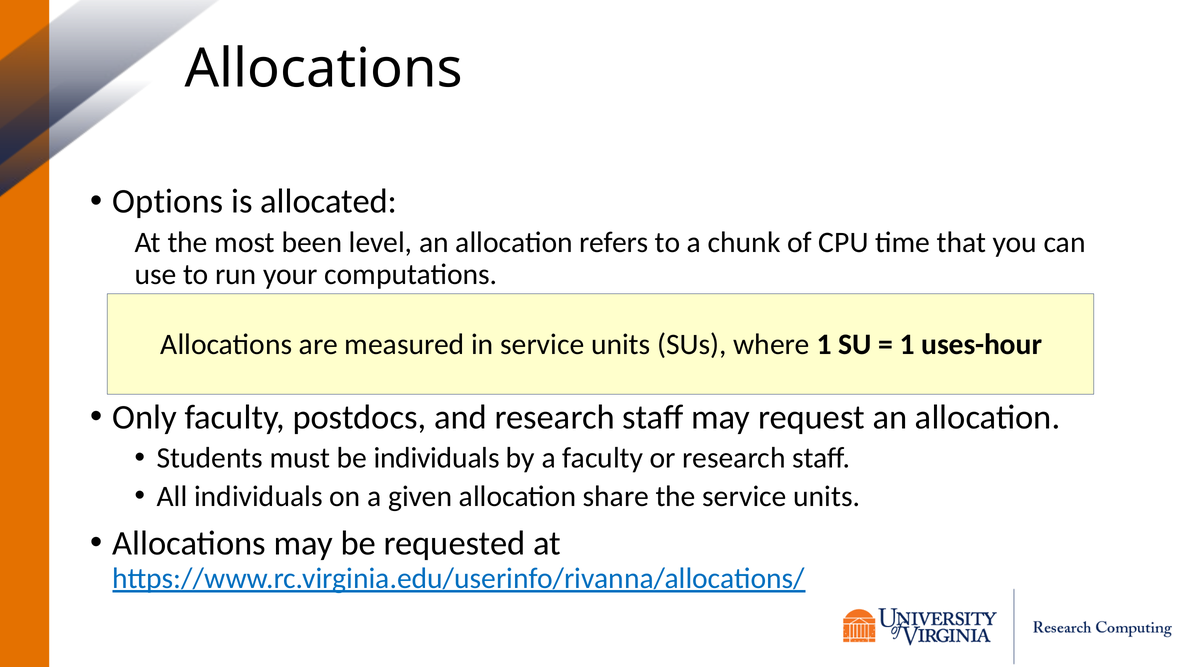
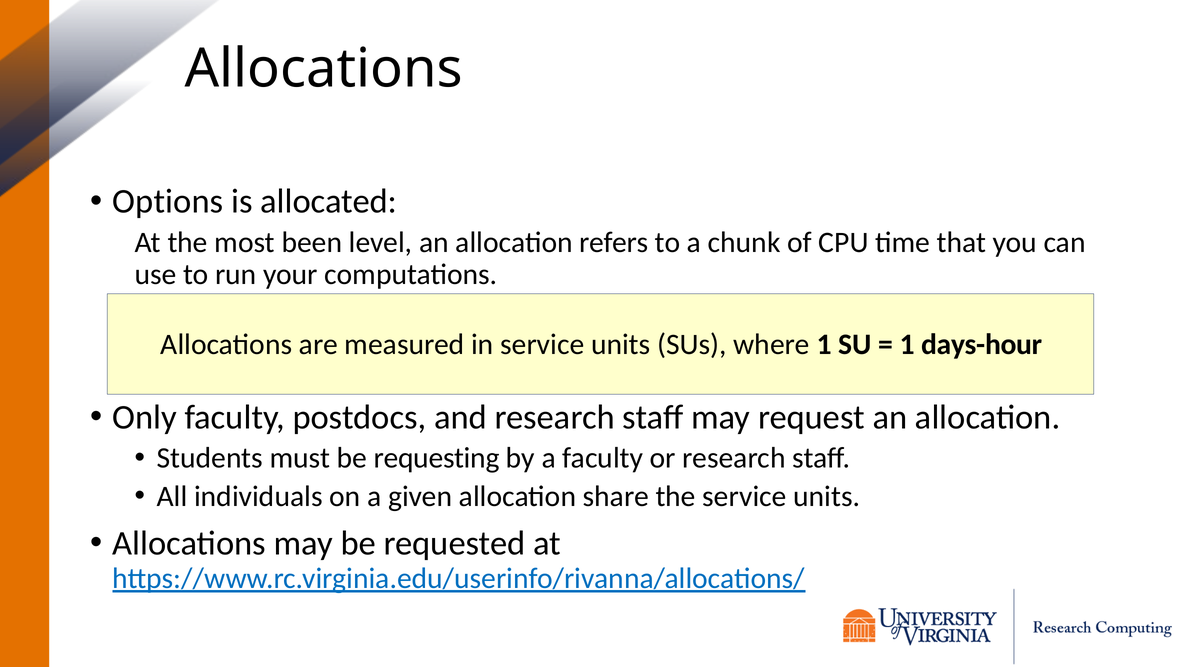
uses-hour: uses-hour -> days-hour
be individuals: individuals -> requesting
